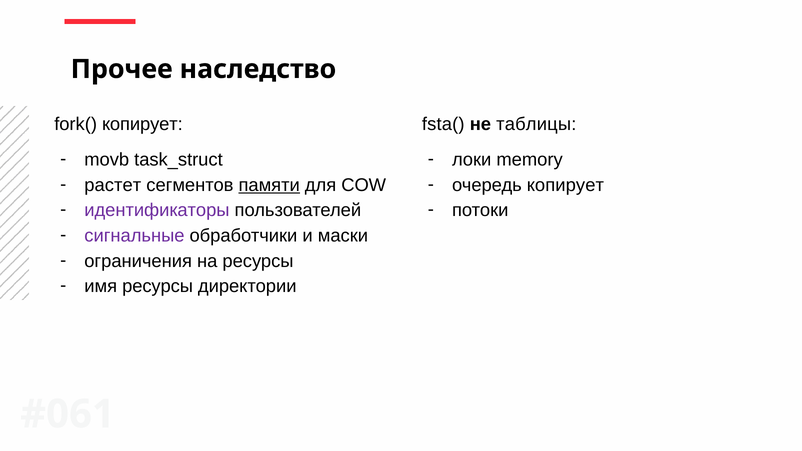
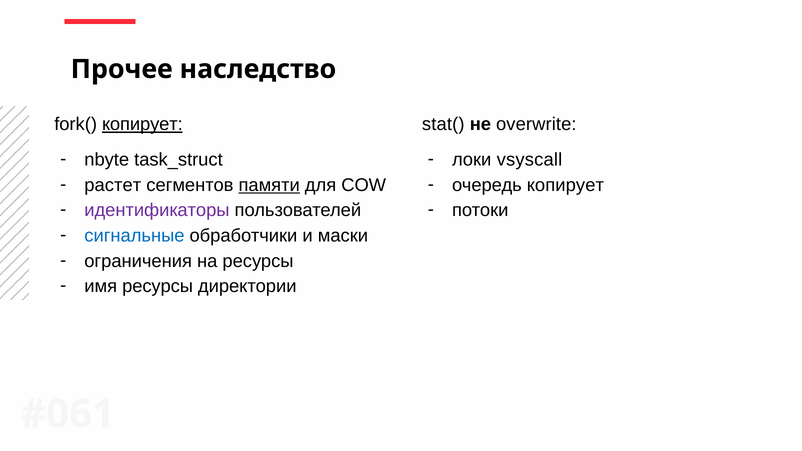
копирует at (142, 124) underline: none -> present
fsta(: fsta( -> stat(
таблицы: таблицы -> overwrite
movb: movb -> nbyte
memory: memory -> vsyscall
сигнальные colour: purple -> blue
